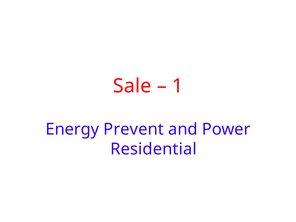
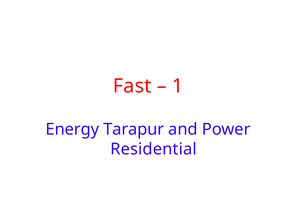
Sale: Sale -> Fast
Prevent: Prevent -> Tarapur
